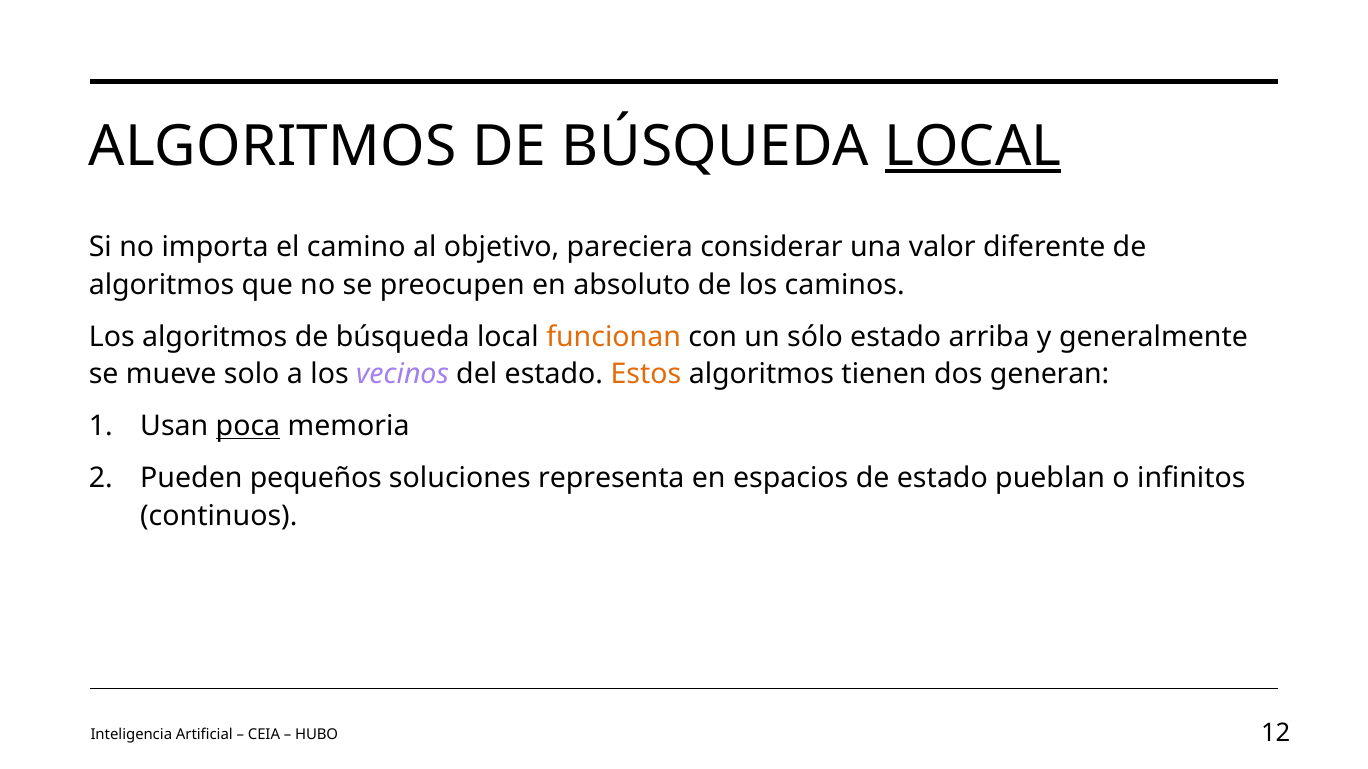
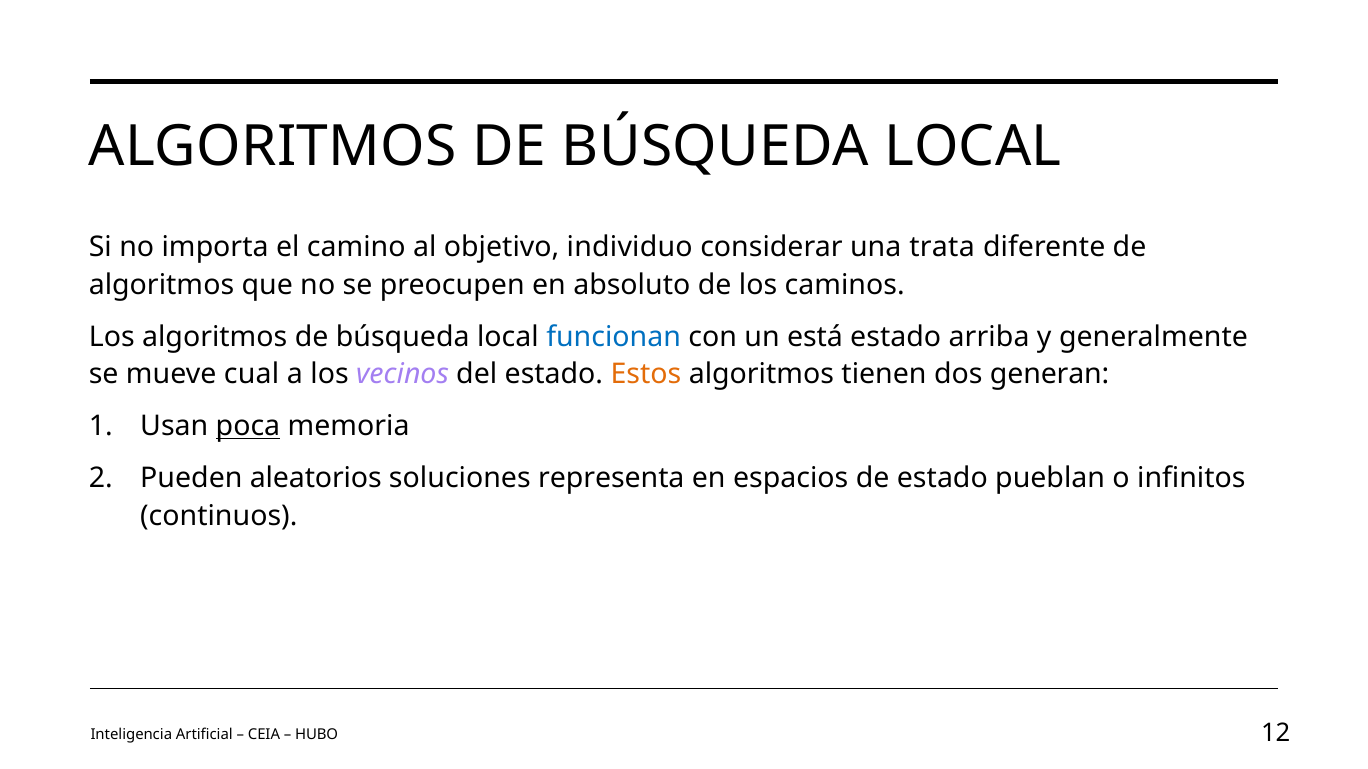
LOCAL at (973, 147) underline: present -> none
pareciera: pareciera -> individuo
valor: valor -> trata
funcionan colour: orange -> blue
sólo: sólo -> está
solo: solo -> cual
pequeños: pequeños -> aleatorios
